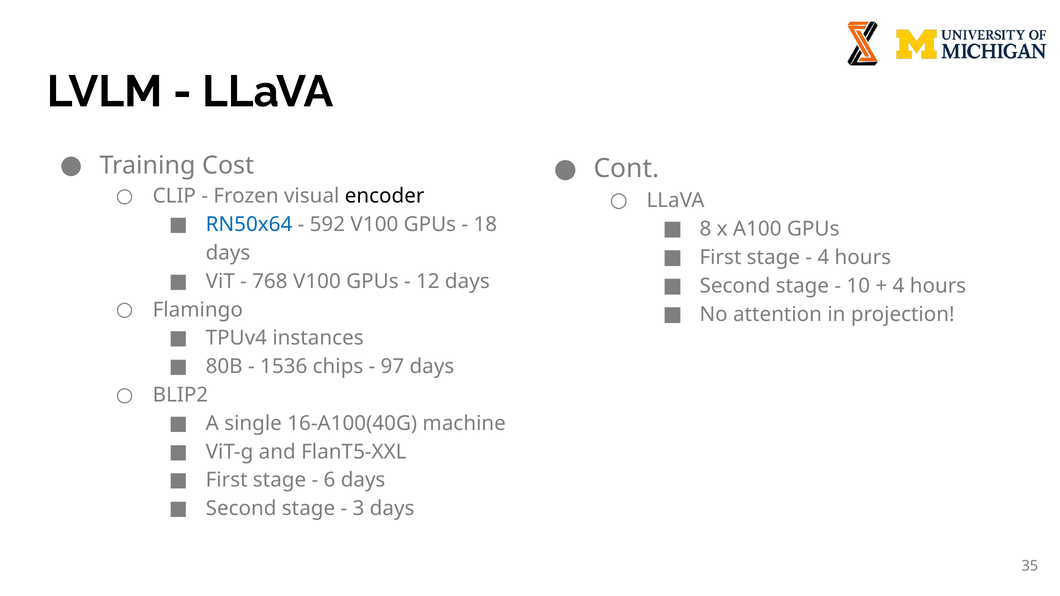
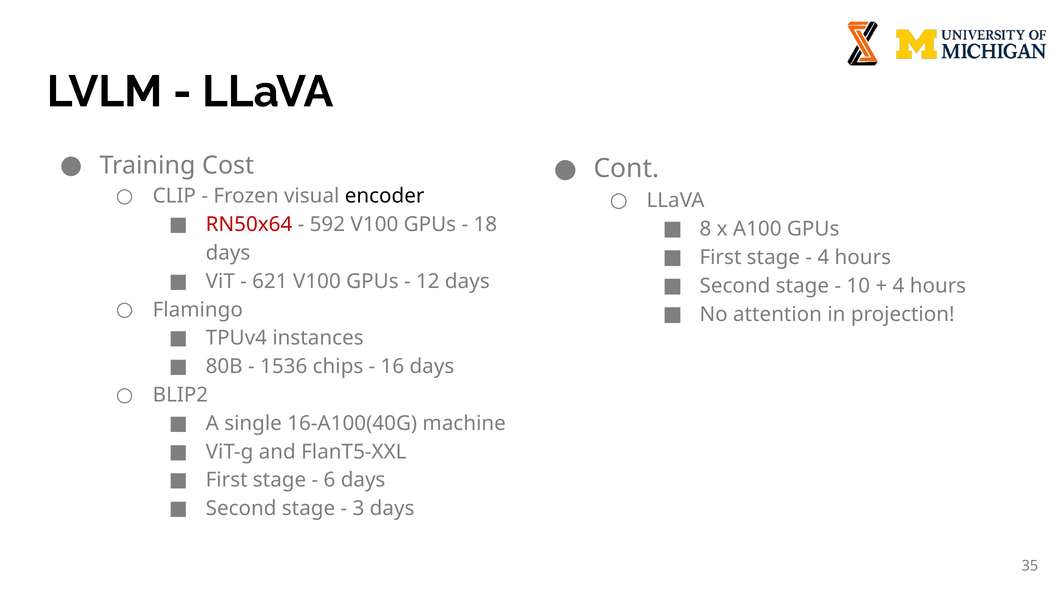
RN50x64 colour: blue -> red
768: 768 -> 621
97: 97 -> 16
